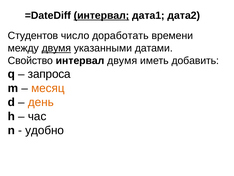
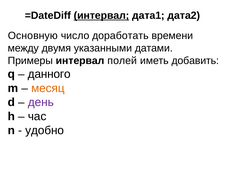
Студентов: Студентов -> Основную
двумя at (56, 48) underline: present -> none
Свойство: Свойство -> Примеры
интервал двумя: двумя -> полей
запроса: запроса -> данного
день colour: orange -> purple
